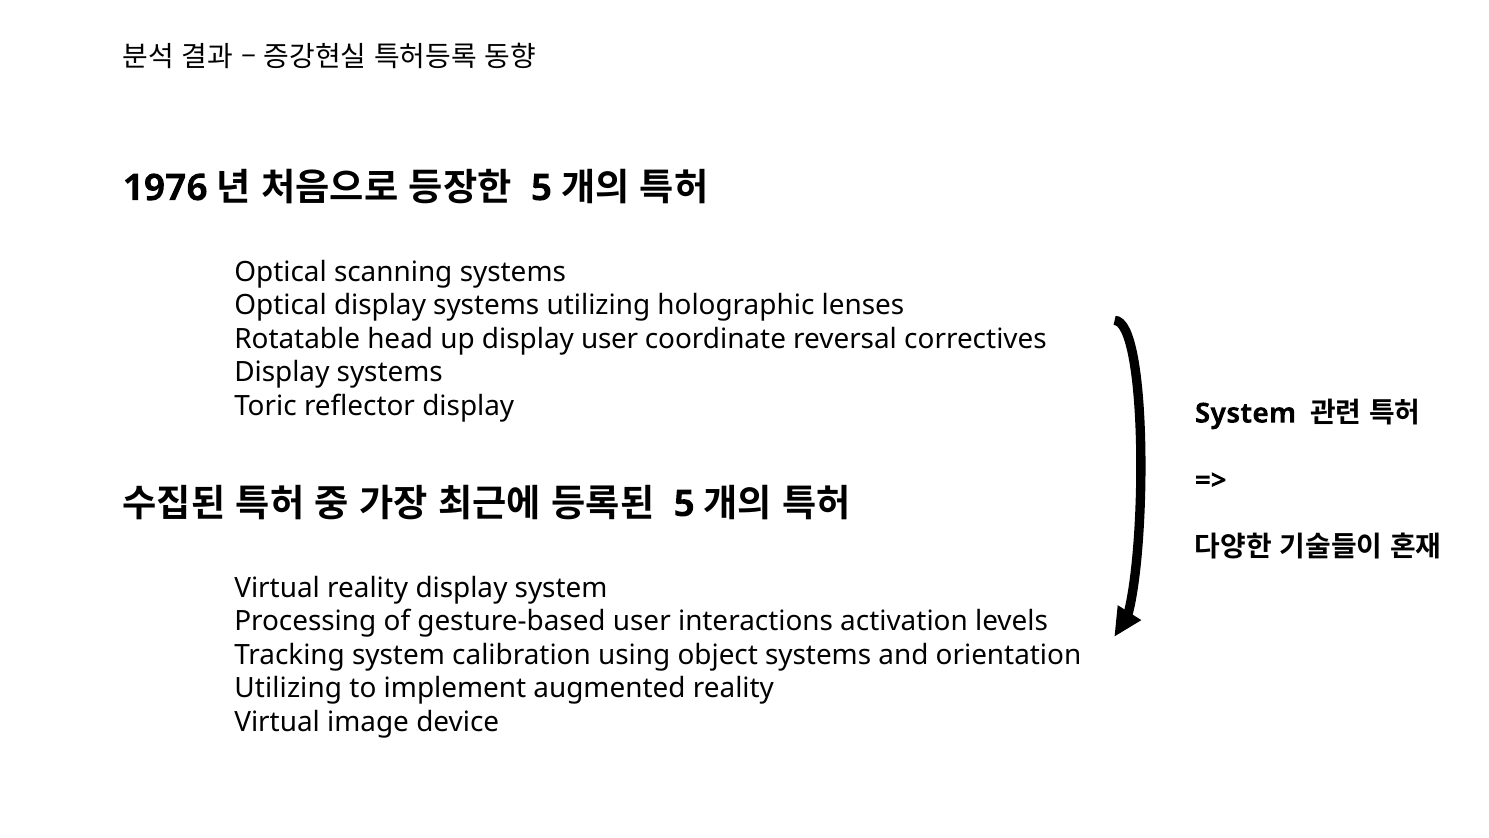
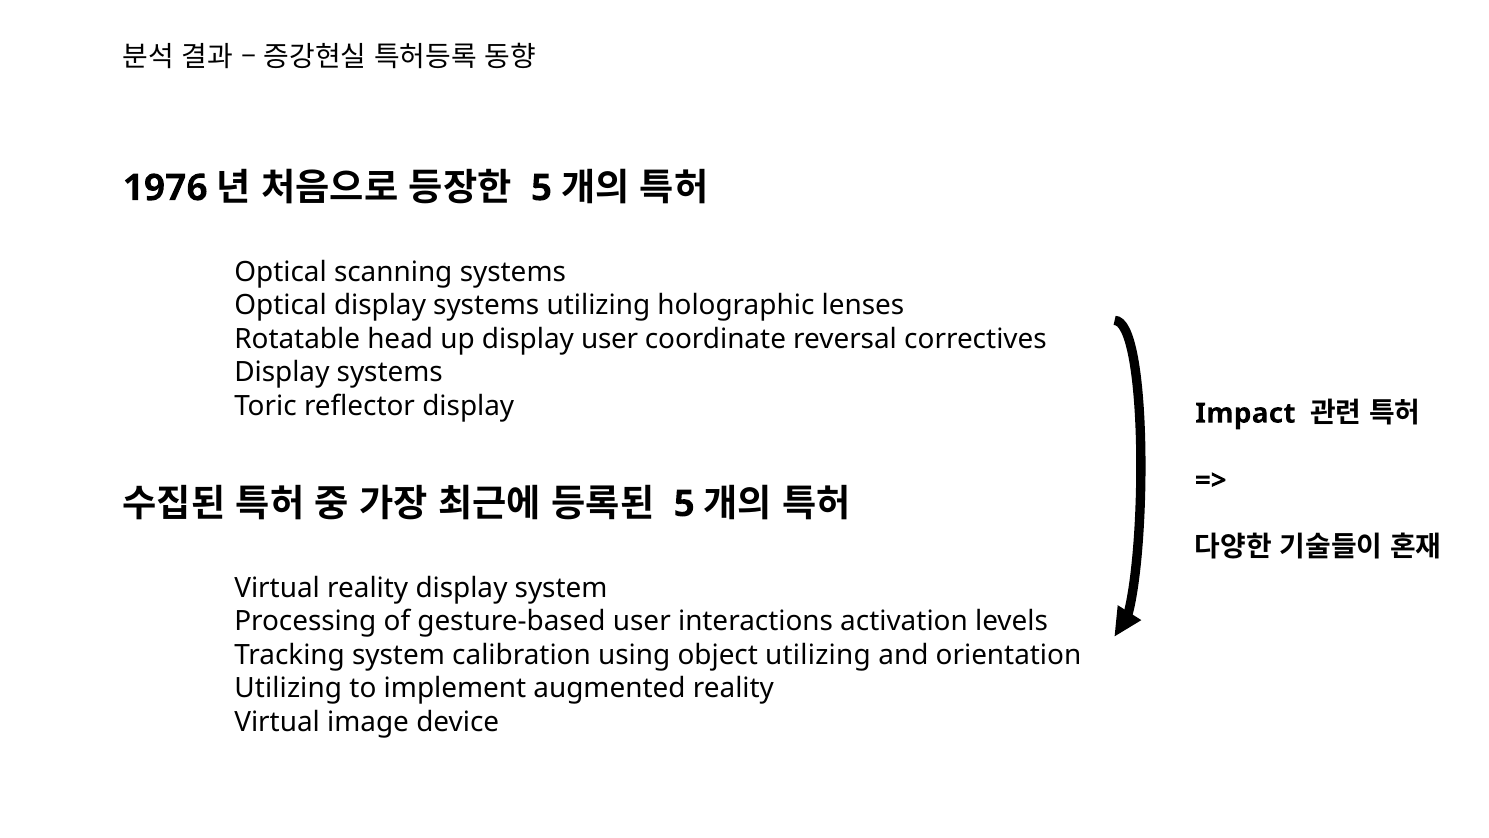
System at (1246, 413): System -> Impact
object systems: systems -> utilizing
